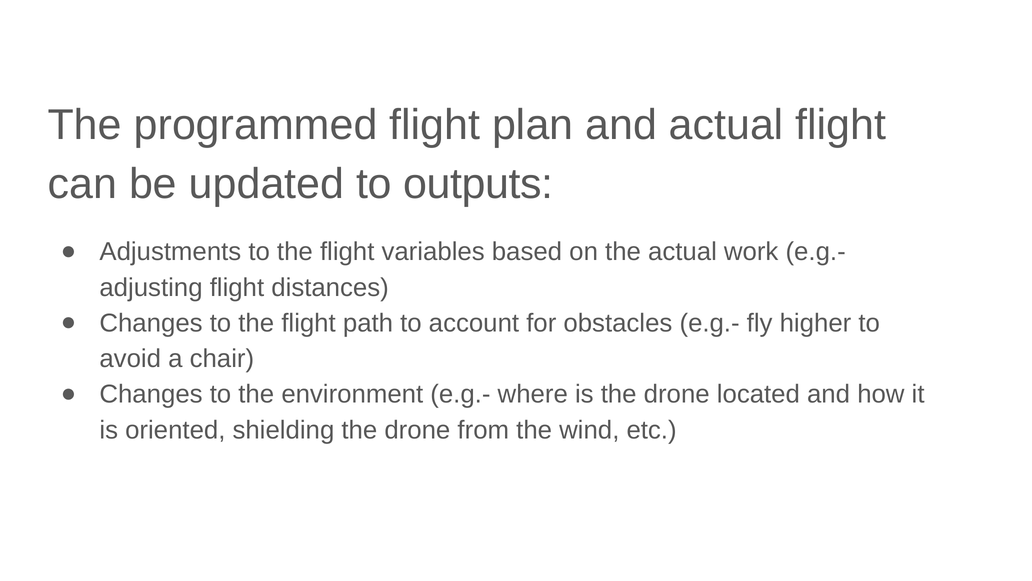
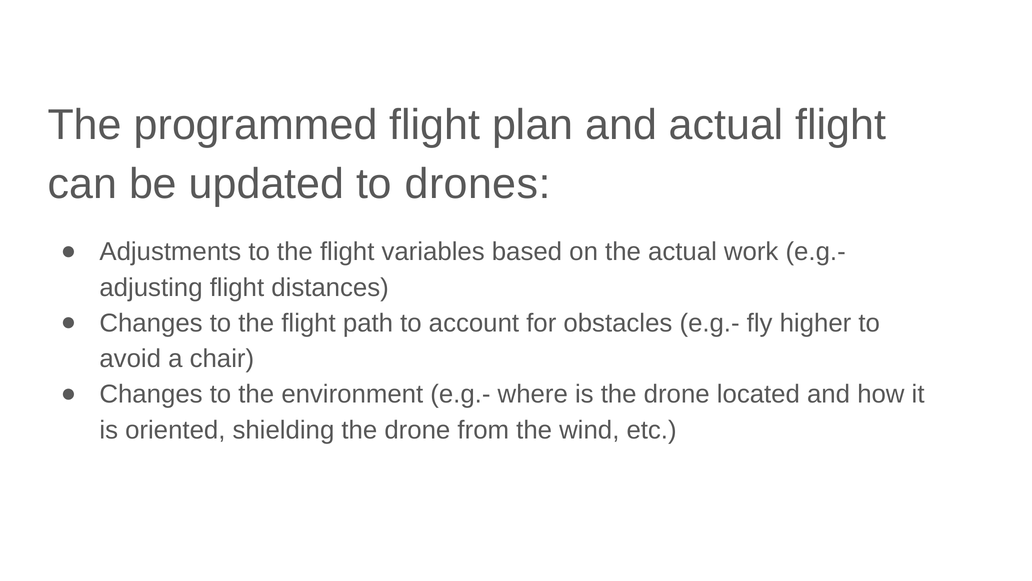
outputs: outputs -> drones
